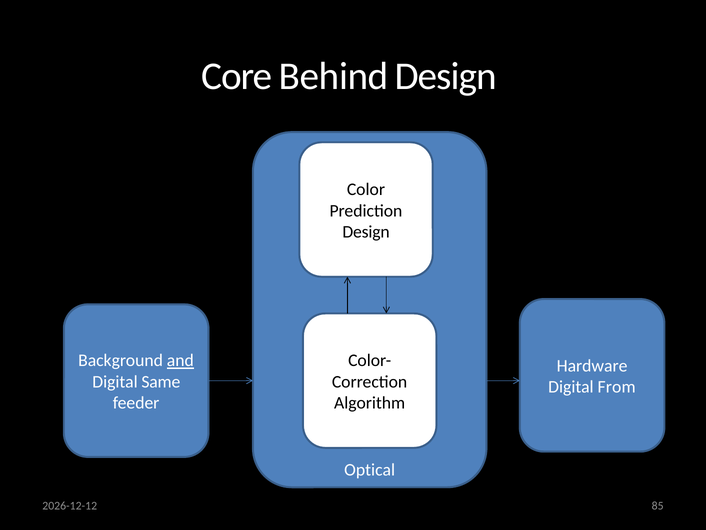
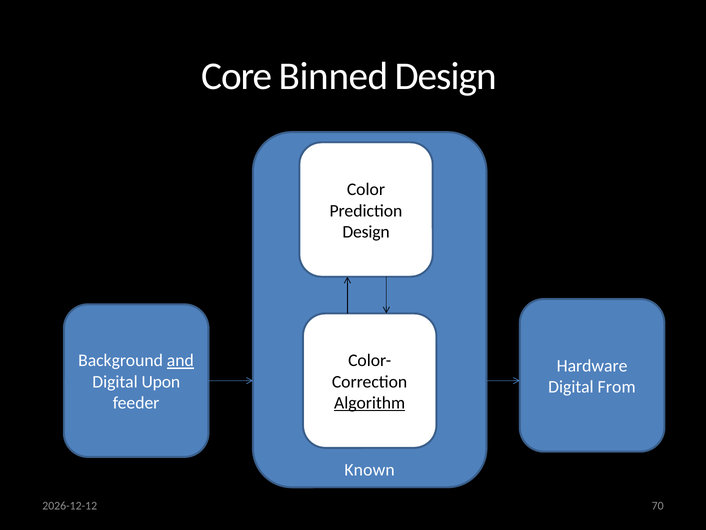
Behind: Behind -> Binned
Same: Same -> Upon
Algorithm underline: none -> present
Optical: Optical -> Known
85: 85 -> 70
